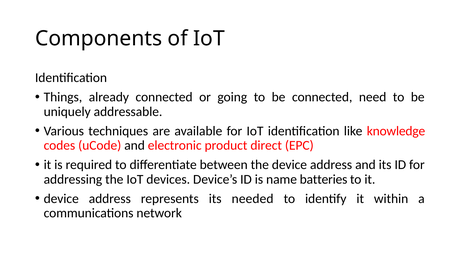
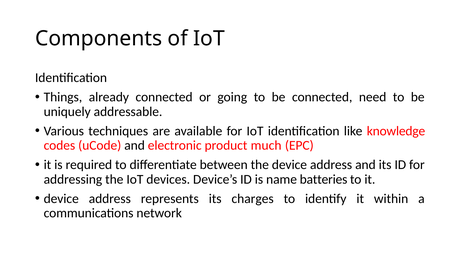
direct: direct -> much
needed: needed -> charges
